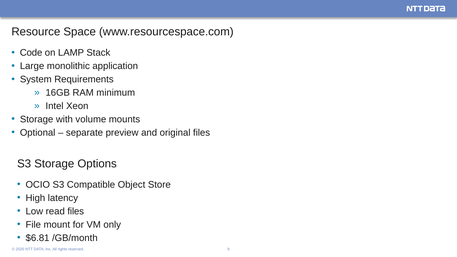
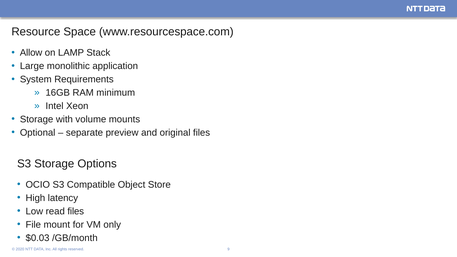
Code: Code -> Allow
$6.81: $6.81 -> $0.03
